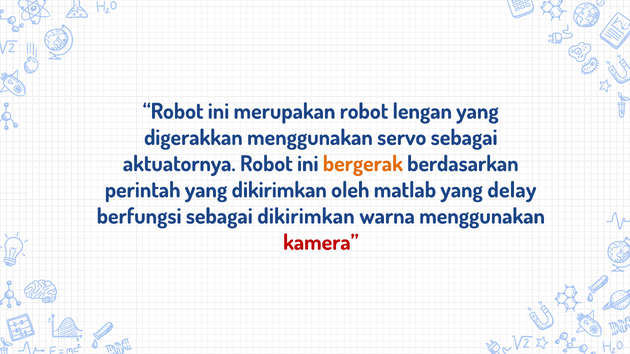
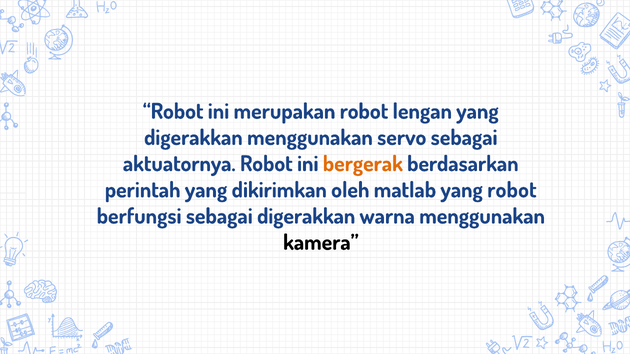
yang delay: delay -> robot
sebagai dikirimkan: dikirimkan -> digerakkan
kamera colour: red -> black
